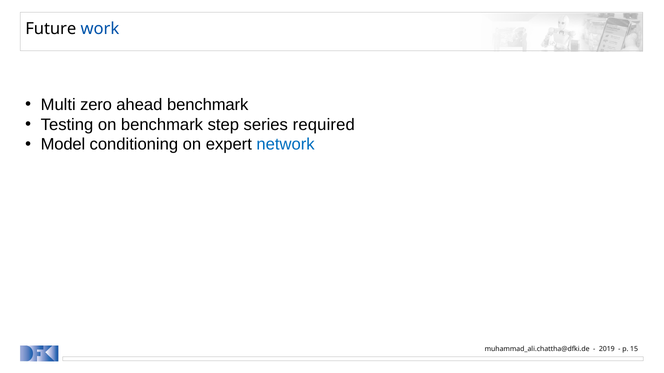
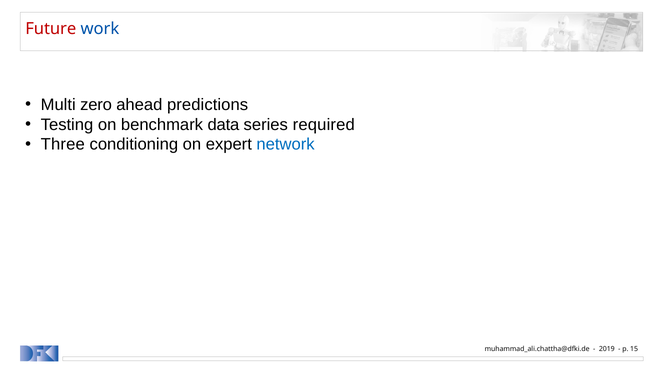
Future colour: black -> red
ahead benchmark: benchmark -> predictions
step: step -> data
Model: Model -> Three
